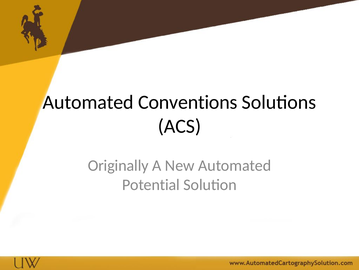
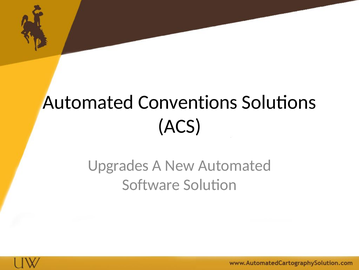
Originally: Originally -> Upgrades
Potential: Potential -> Software
